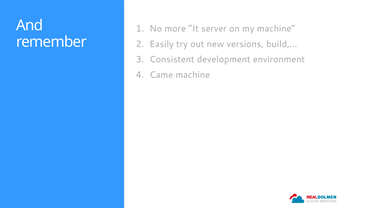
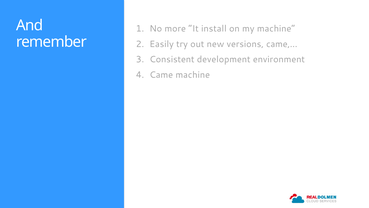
server: server -> install
build,…: build,… -> came,…
